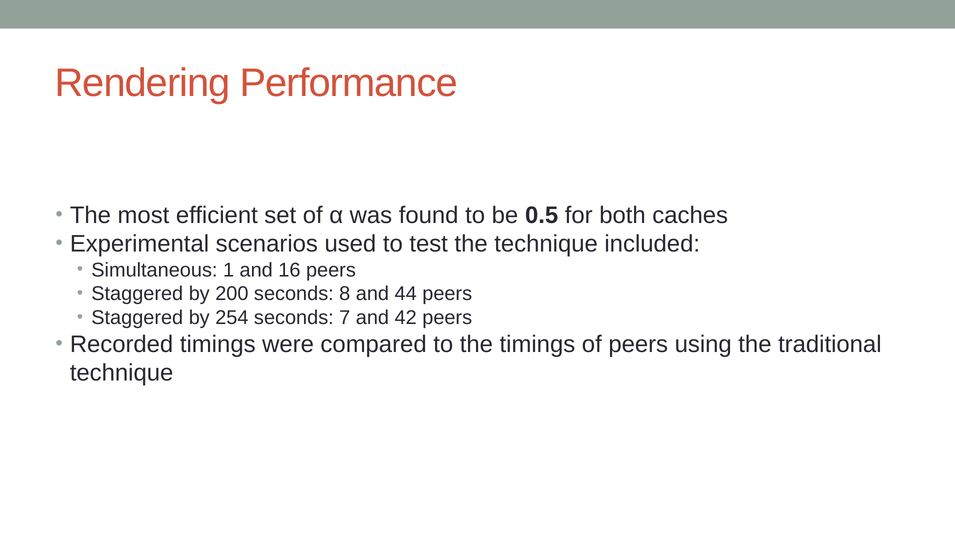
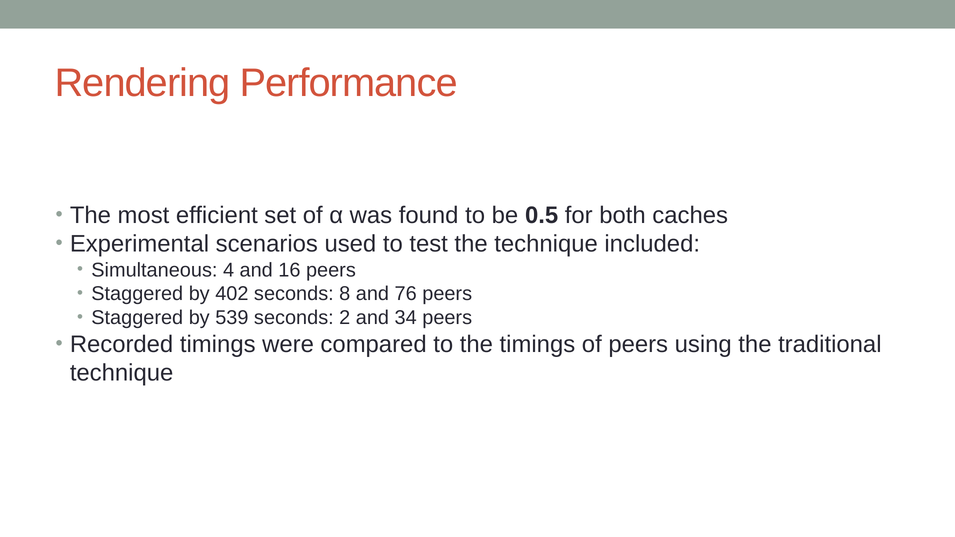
1: 1 -> 4
200: 200 -> 402
44: 44 -> 76
254: 254 -> 539
7: 7 -> 2
42: 42 -> 34
